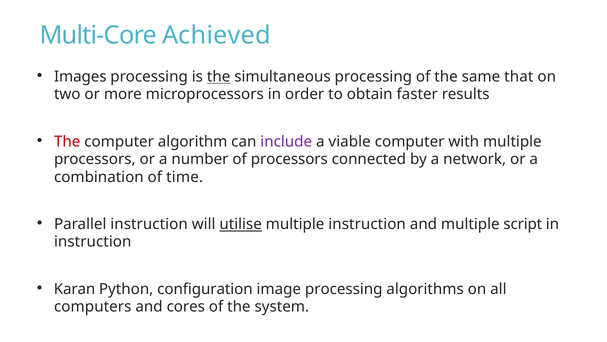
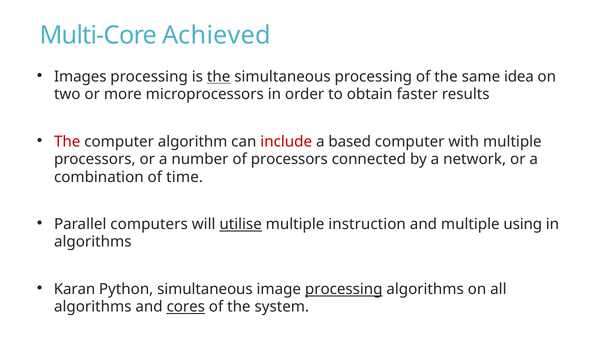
that: that -> idea
include colour: purple -> red
viable: viable -> based
Parallel instruction: instruction -> computers
script: script -> using
instruction at (93, 242): instruction -> algorithms
Python configuration: configuration -> simultaneous
processing at (344, 289) underline: none -> present
computers at (93, 306): computers -> algorithms
cores underline: none -> present
